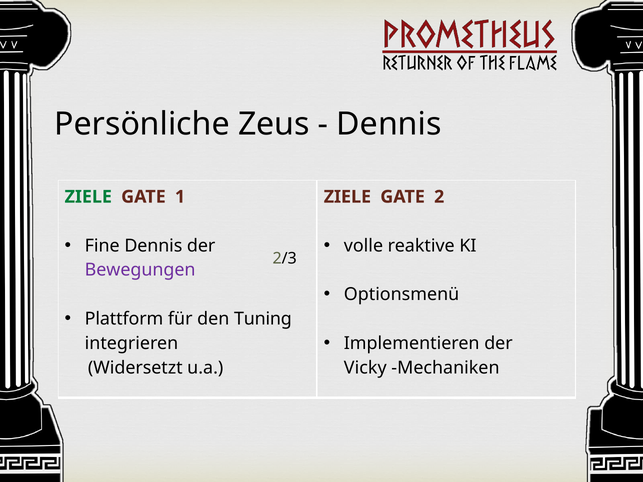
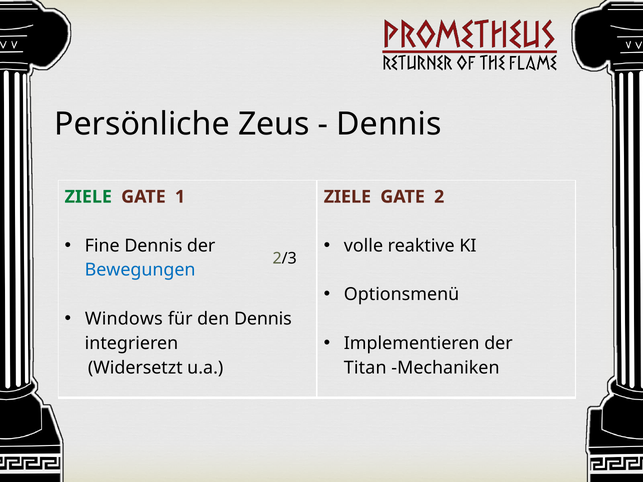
Bewegungen colour: purple -> blue
Plattform: Plattform -> Windows
den Tuning: Tuning -> Dennis
Vicky: Vicky -> Titan
